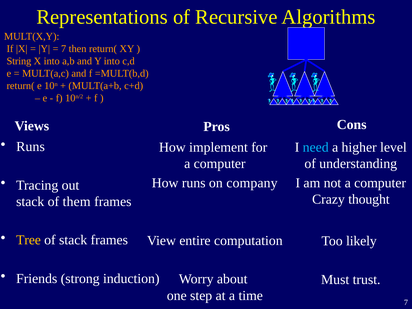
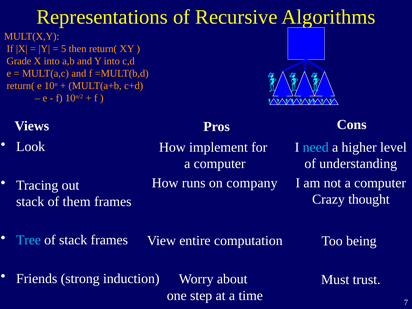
7 at (64, 49): 7 -> 5
String: String -> Grade
Runs at (31, 147): Runs -> Look
Tree colour: yellow -> light blue
likely: likely -> being
